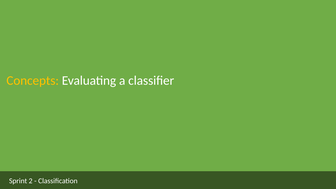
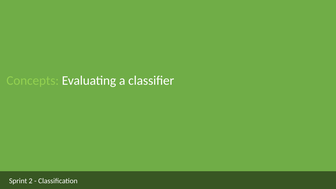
Concepts colour: yellow -> light green
